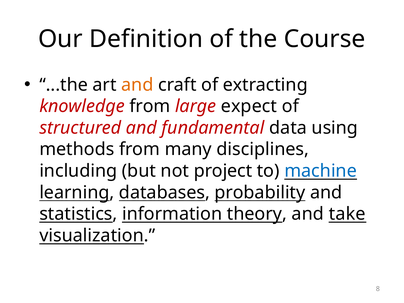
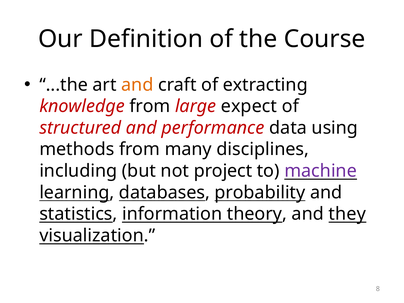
fundamental: fundamental -> performance
machine colour: blue -> purple
take: take -> they
